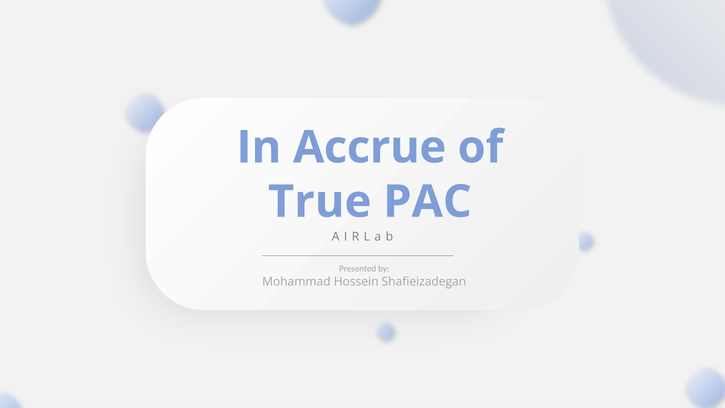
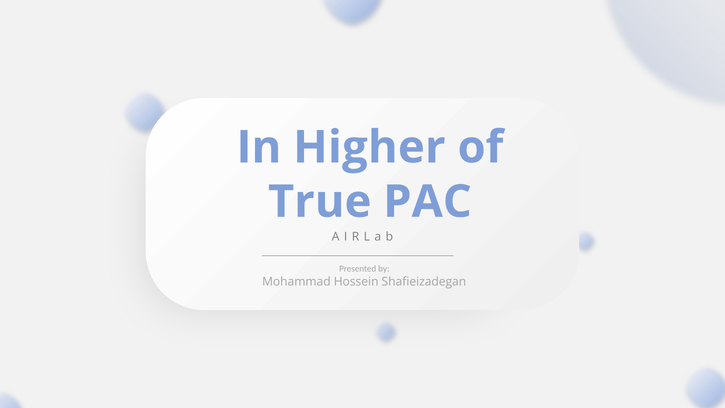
Accrue: Accrue -> Higher
